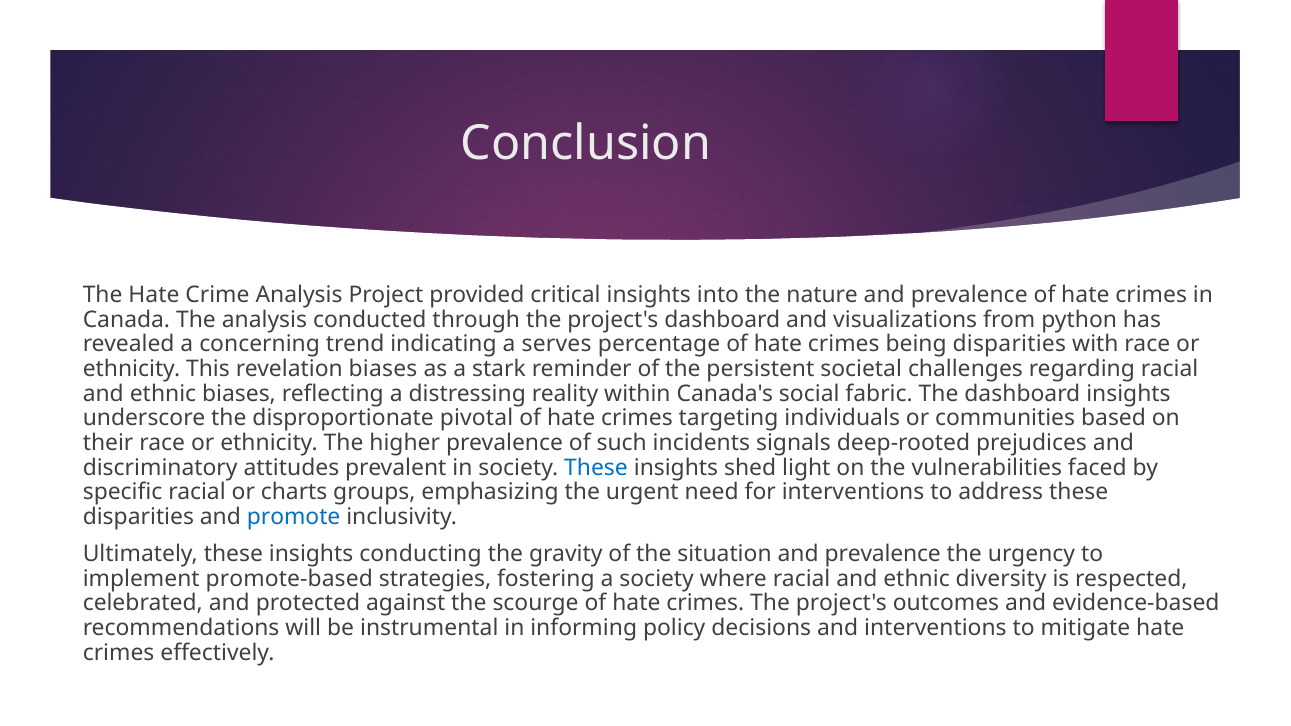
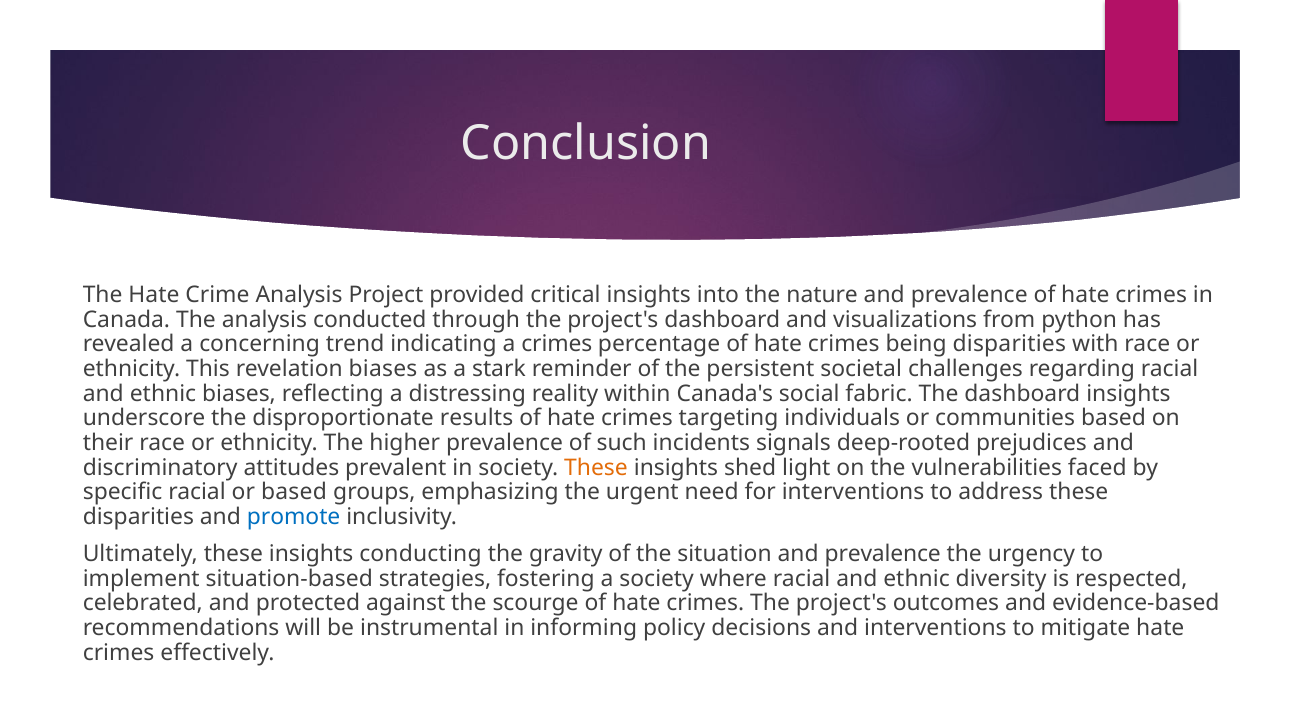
a serves: serves -> crimes
pivotal: pivotal -> results
These at (596, 468) colour: blue -> orange
or charts: charts -> based
promote-based: promote-based -> situation-based
